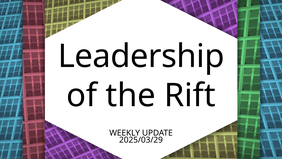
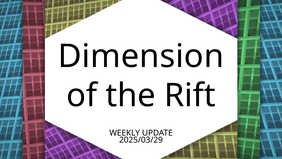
Leadership: Leadership -> Dimension
